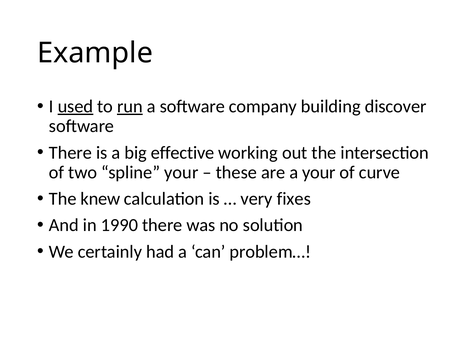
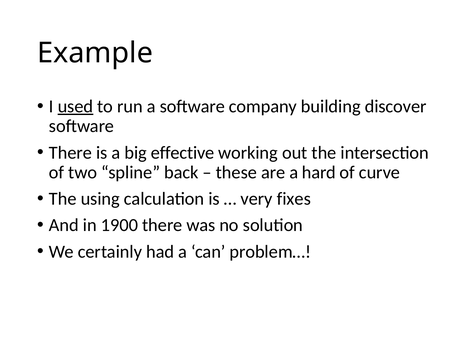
run underline: present -> none
spline your: your -> back
a your: your -> hard
knew: knew -> using
1990: 1990 -> 1900
